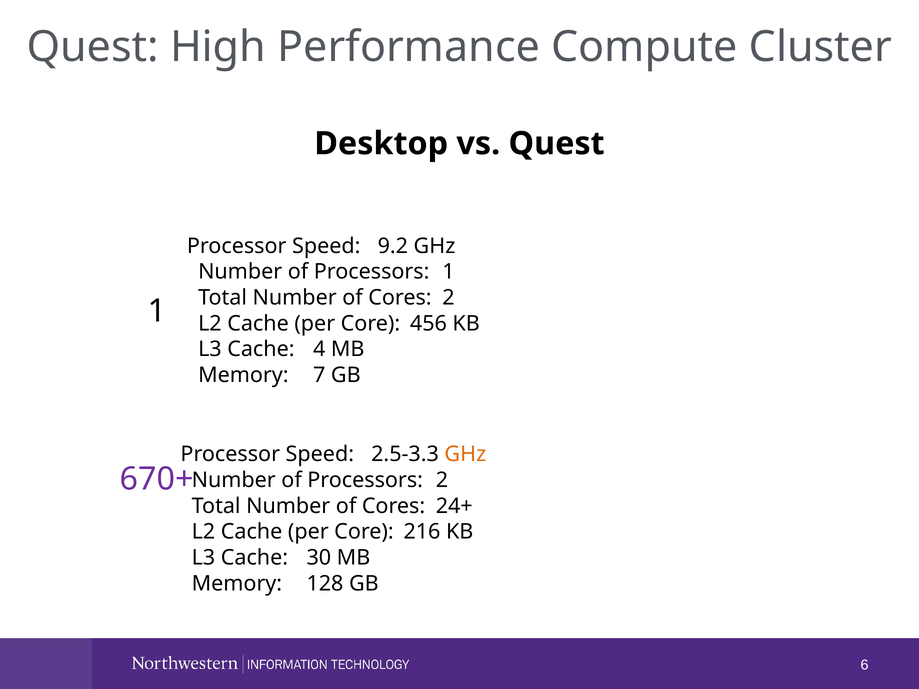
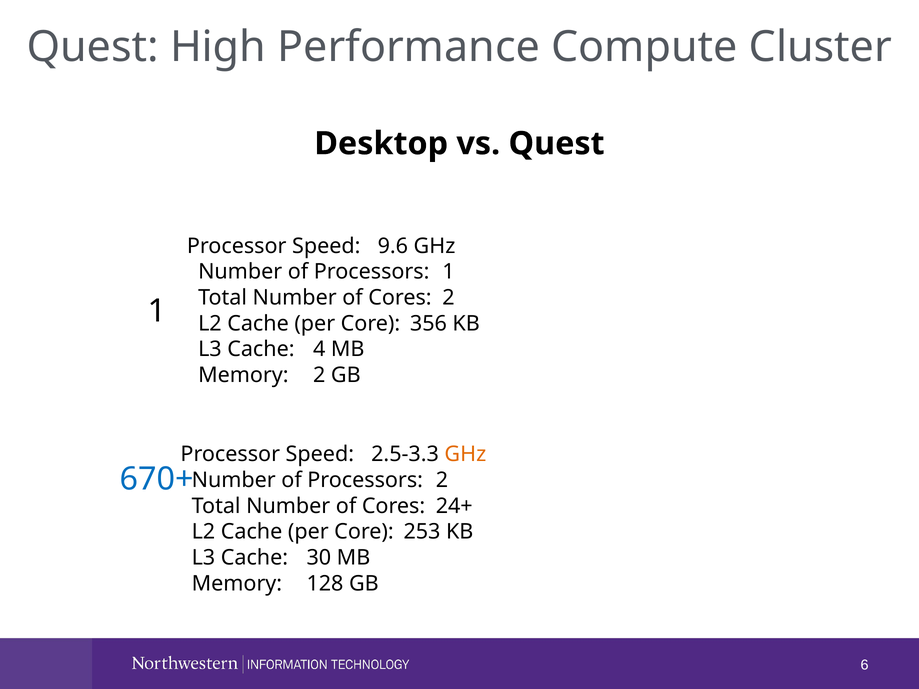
9.2: 9.2 -> 9.6
456: 456 -> 356
Memory 7: 7 -> 2
670+ colour: purple -> blue
216: 216 -> 253
